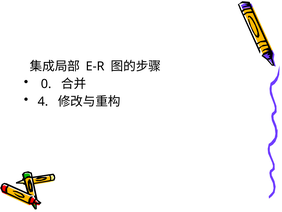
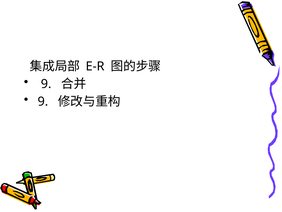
0 at (46, 84): 0 -> 9
4 at (43, 101): 4 -> 9
